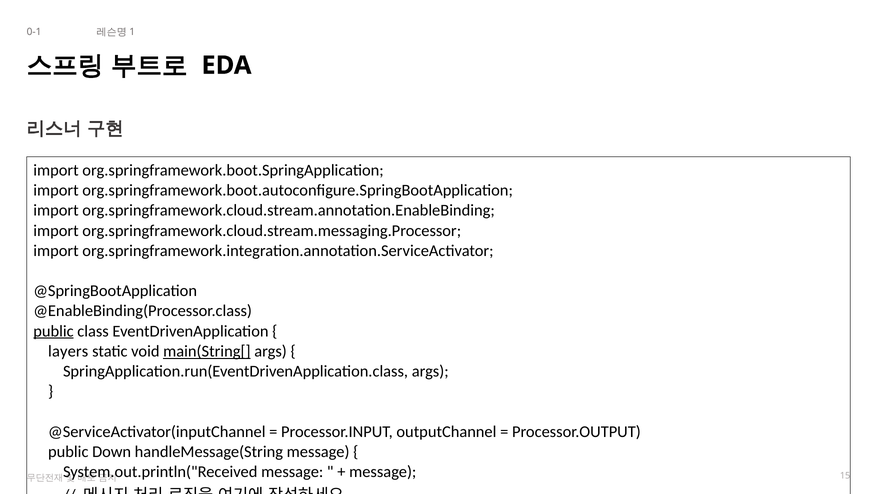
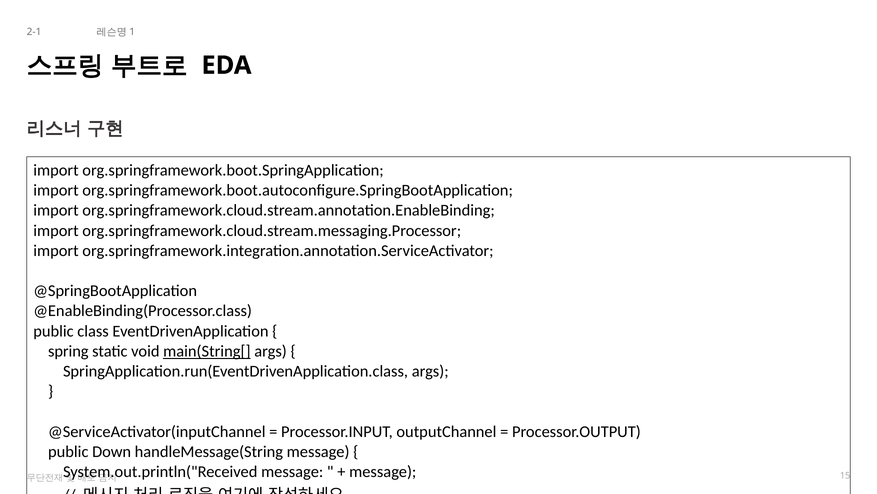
0-1: 0-1 -> 2-1
public at (53, 331) underline: present -> none
layers: layers -> spring
